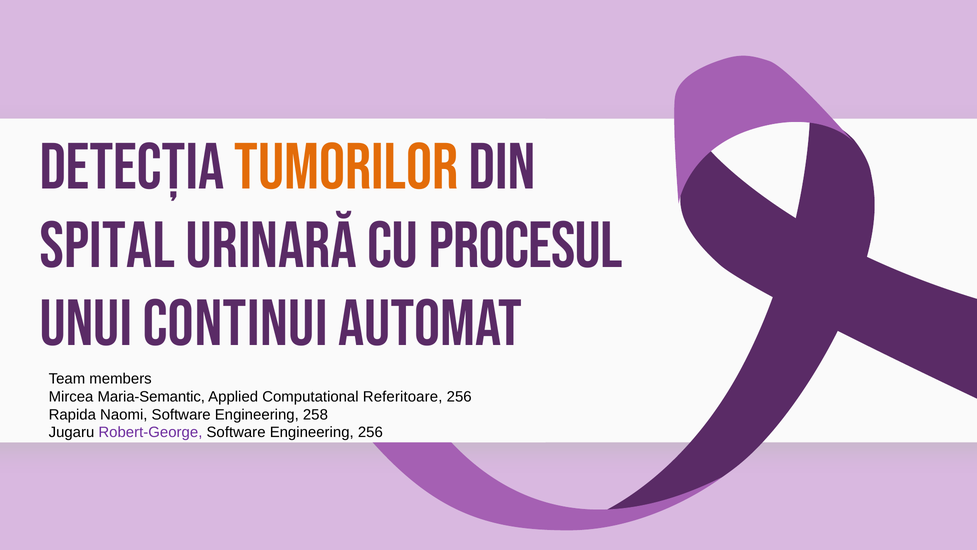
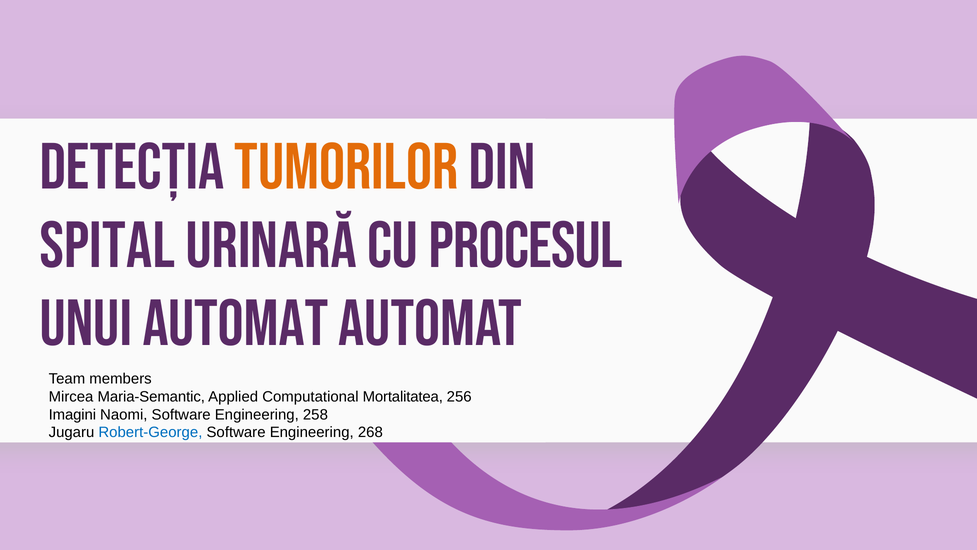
unui continui: continui -> automat
Referitoare: Referitoare -> Mortalitatea
Rapida: Rapida -> Imagini
Robert-George colour: purple -> blue
Engineering 256: 256 -> 268
